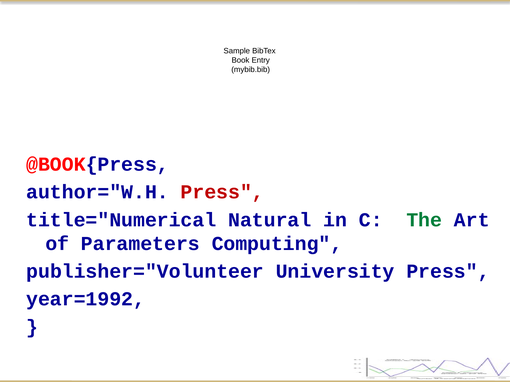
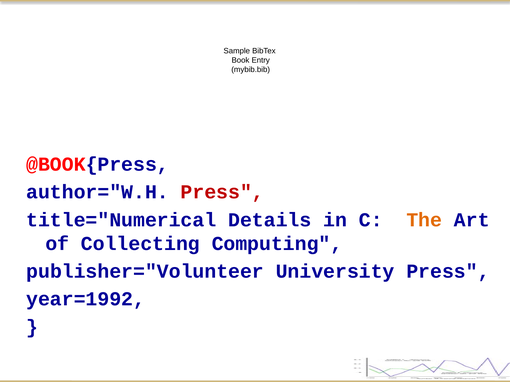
Natural: Natural -> Details
The colour: green -> orange
Parameters: Parameters -> Collecting
